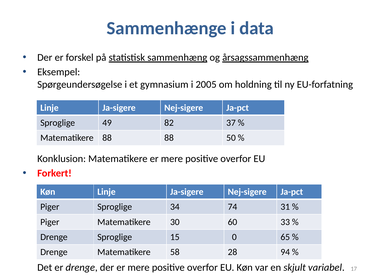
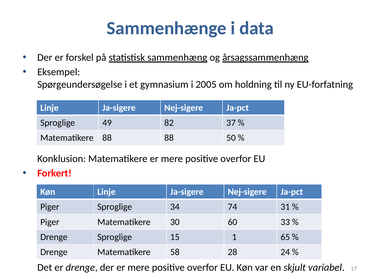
0: 0 -> 1
94: 94 -> 24
